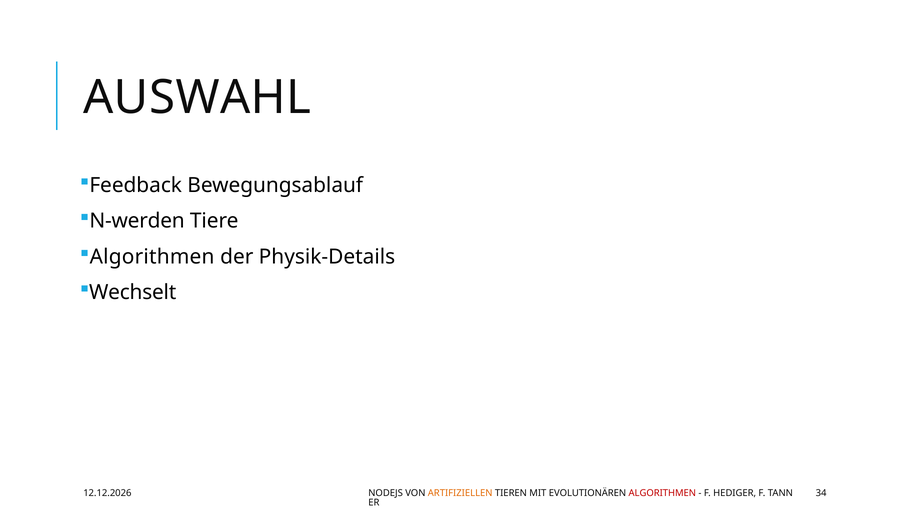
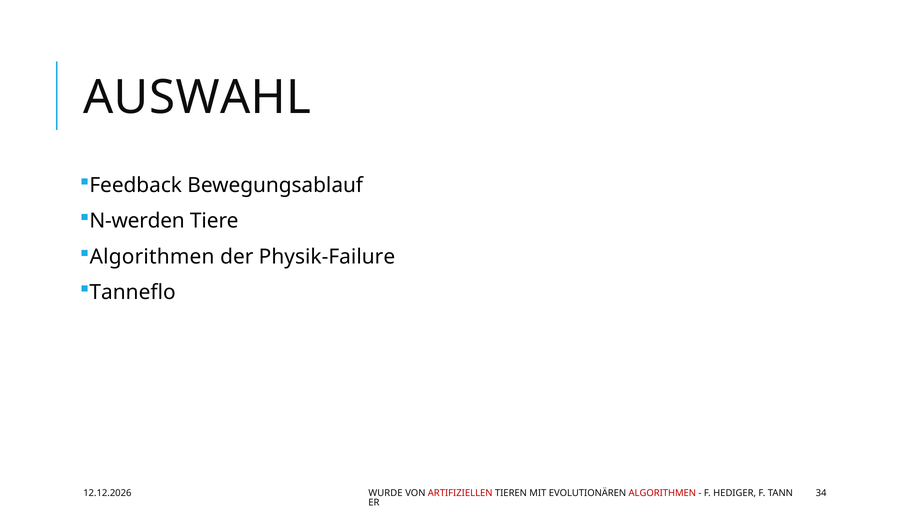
Physik-Details: Physik-Details -> Physik-Failure
Wechselt: Wechselt -> Tanneflo
NODEJS: NODEJS -> WURDE
ARTIFIZIELLEN colour: orange -> red
